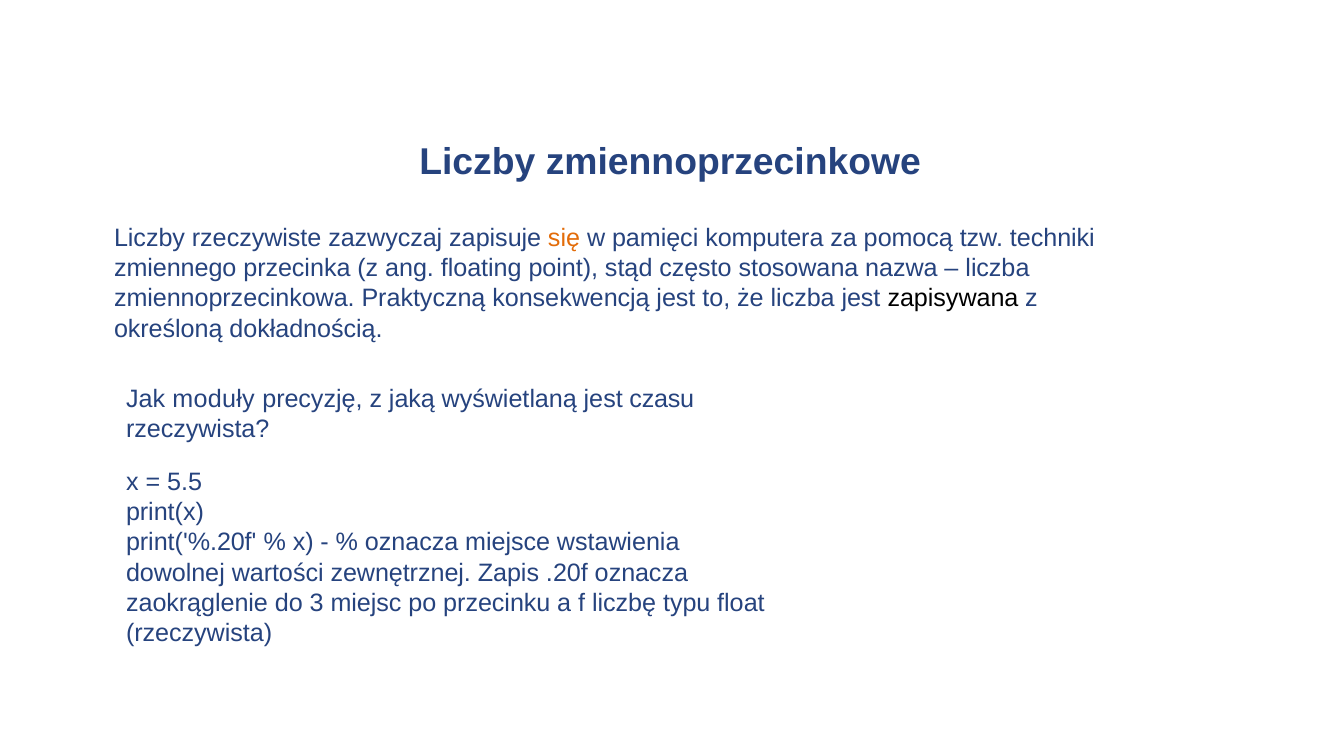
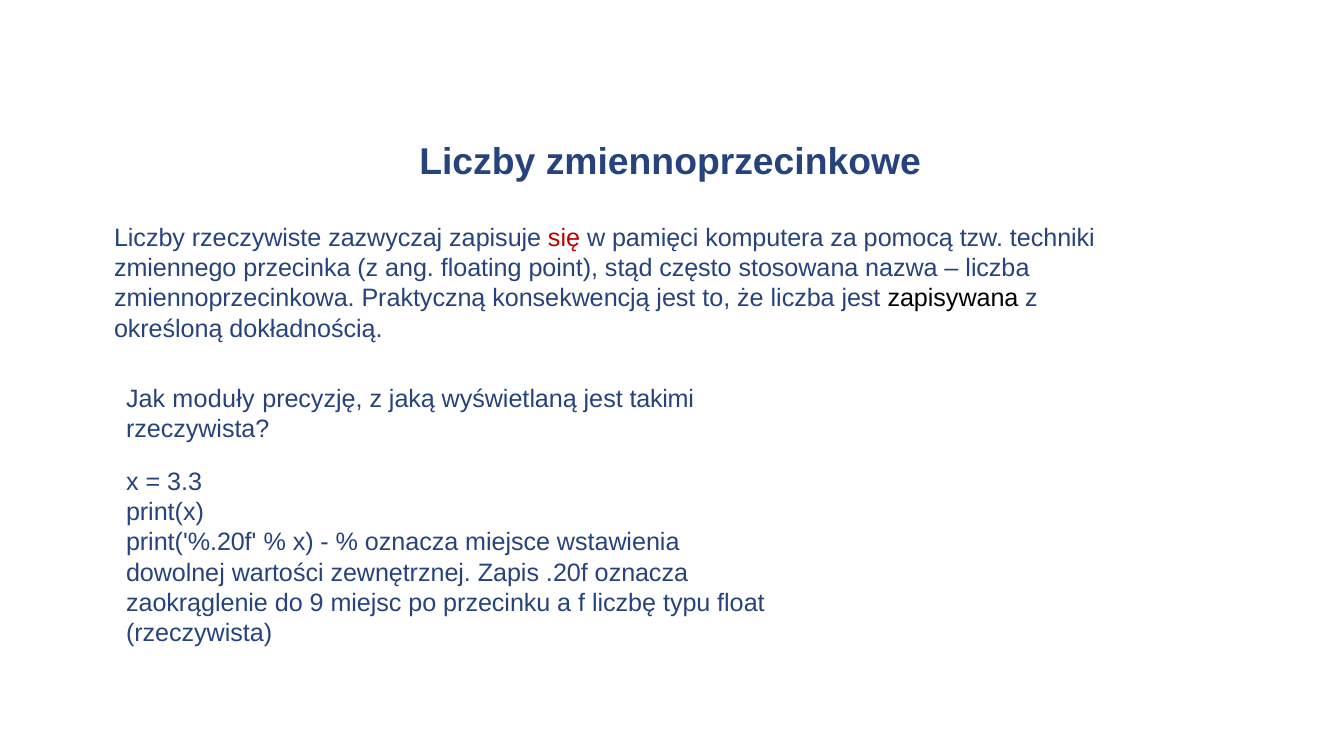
się colour: orange -> red
czasu: czasu -> takimi
5.5: 5.5 -> 3.3
3: 3 -> 9
